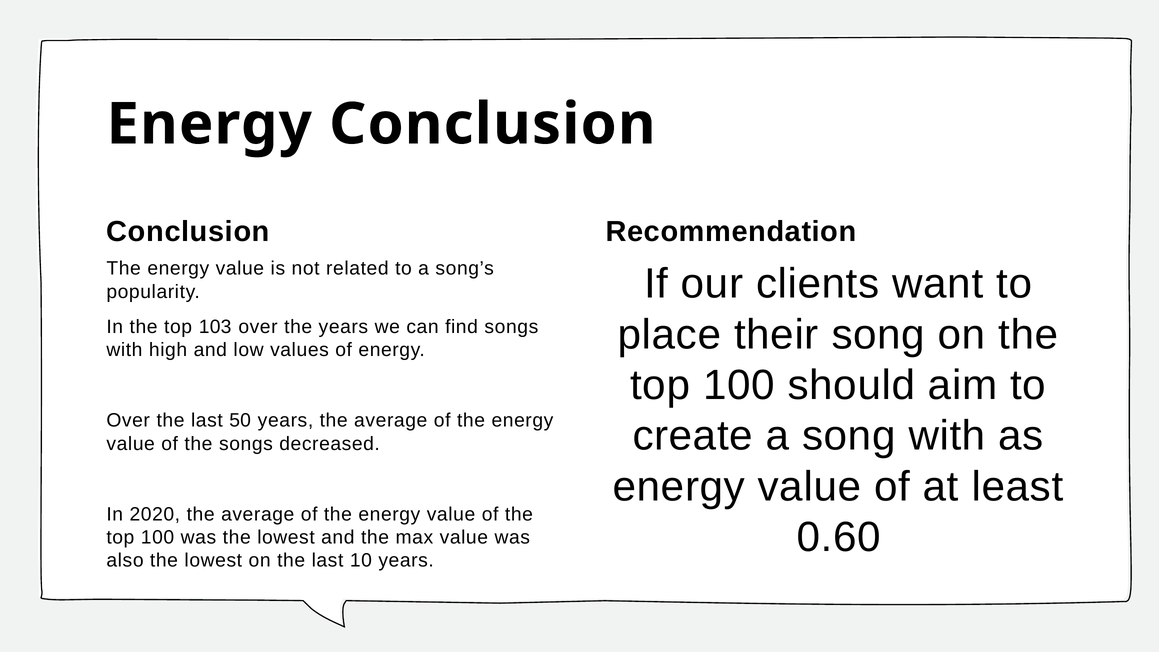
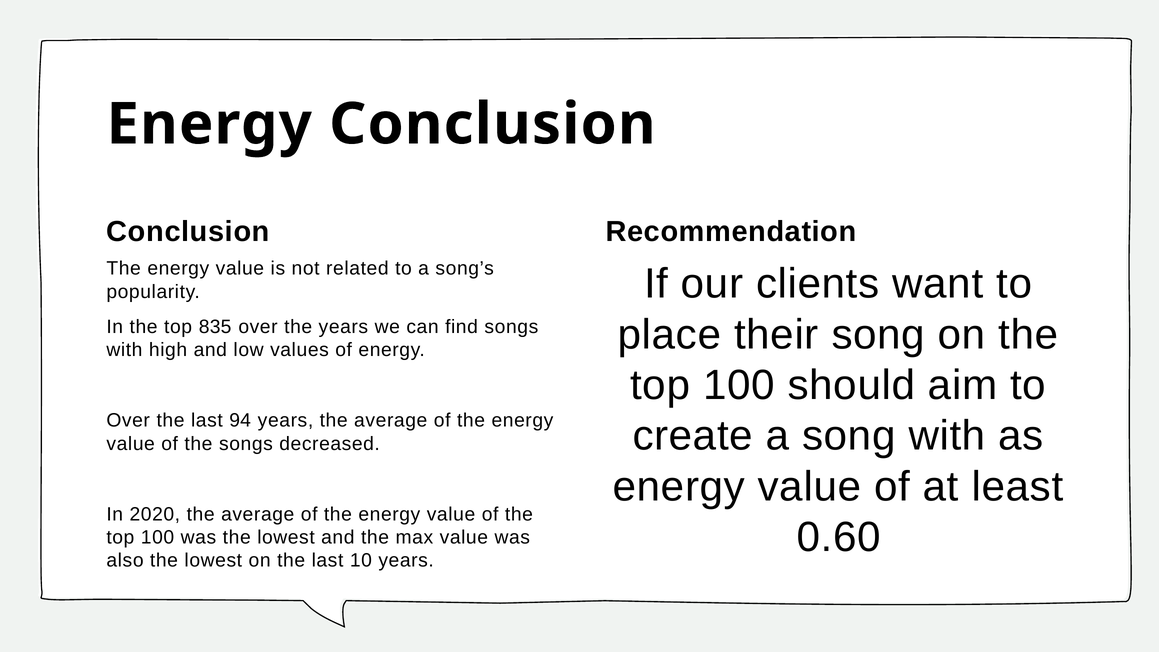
103: 103 -> 835
50: 50 -> 94
